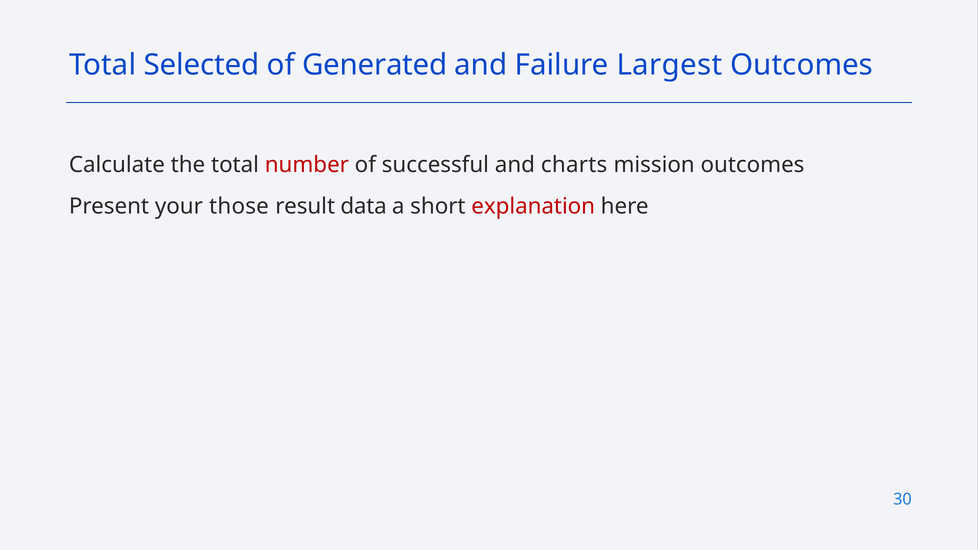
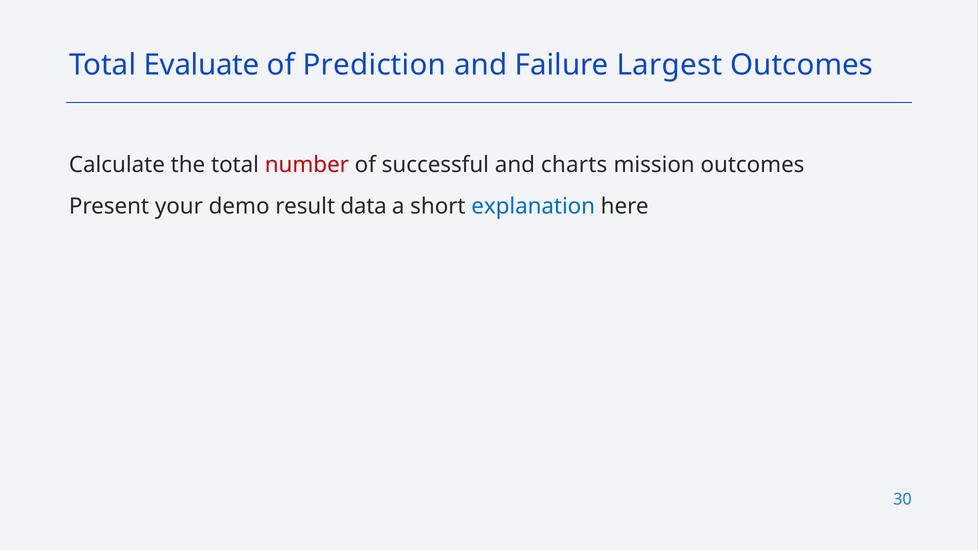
Selected: Selected -> Evaluate
Generated: Generated -> Prediction
those: those -> demo
explanation colour: red -> blue
